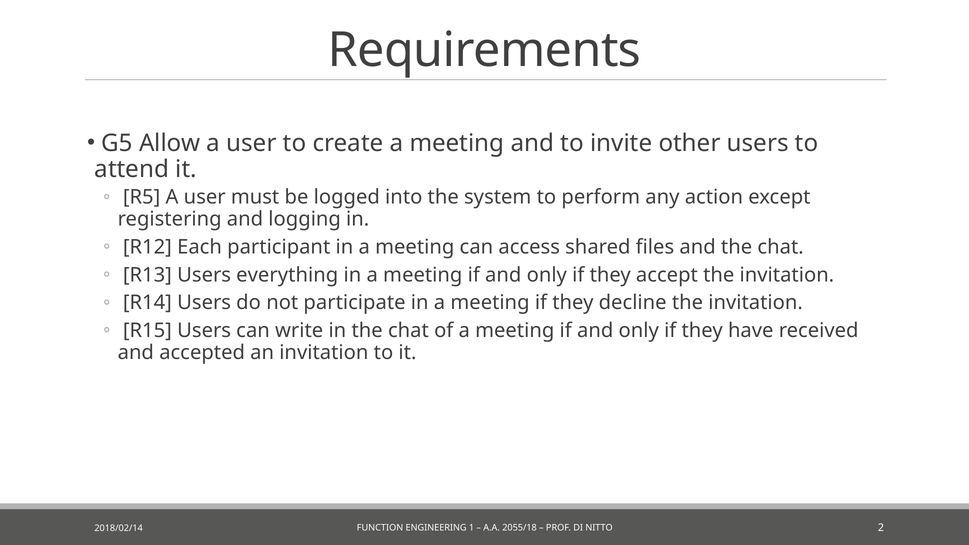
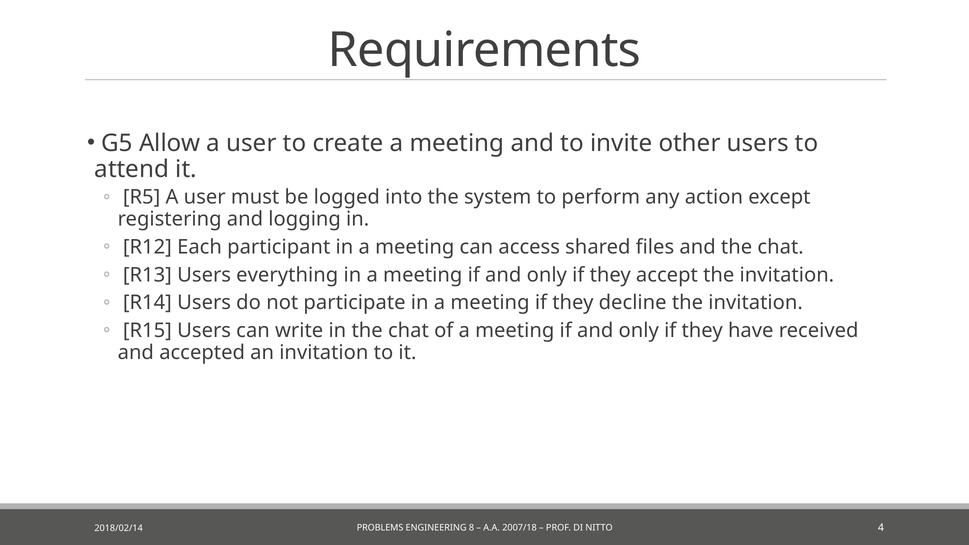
FUNCTION: FUNCTION -> PROBLEMS
1: 1 -> 8
2055/18: 2055/18 -> 2007/18
2: 2 -> 4
